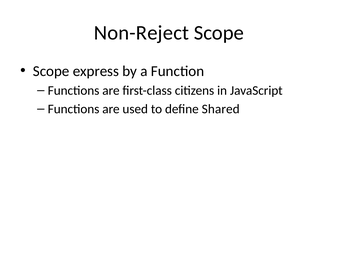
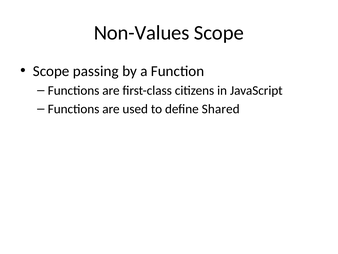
Non-Reject: Non-Reject -> Non-Values
express: express -> passing
